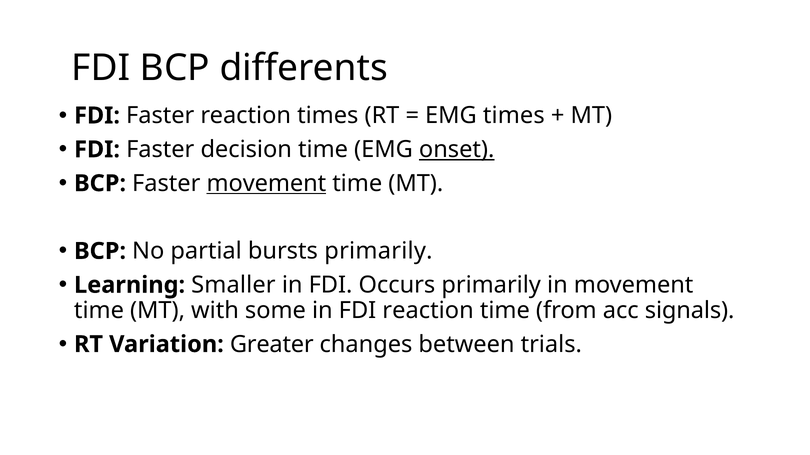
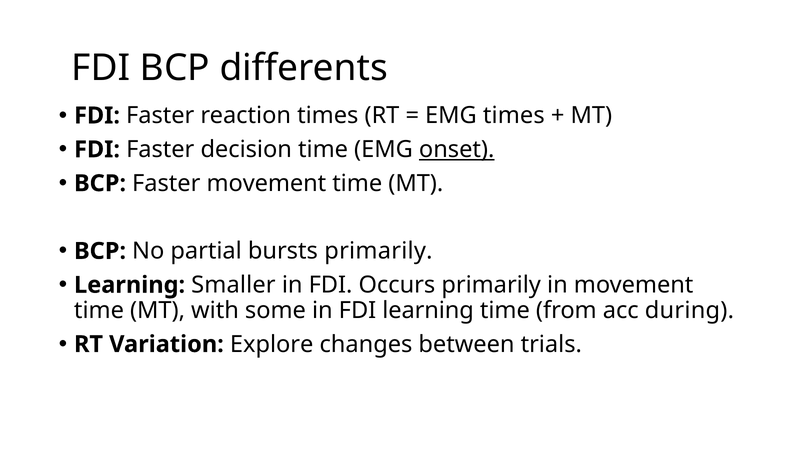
movement at (266, 184) underline: present -> none
FDI reaction: reaction -> learning
signals: signals -> during
Greater: Greater -> Explore
